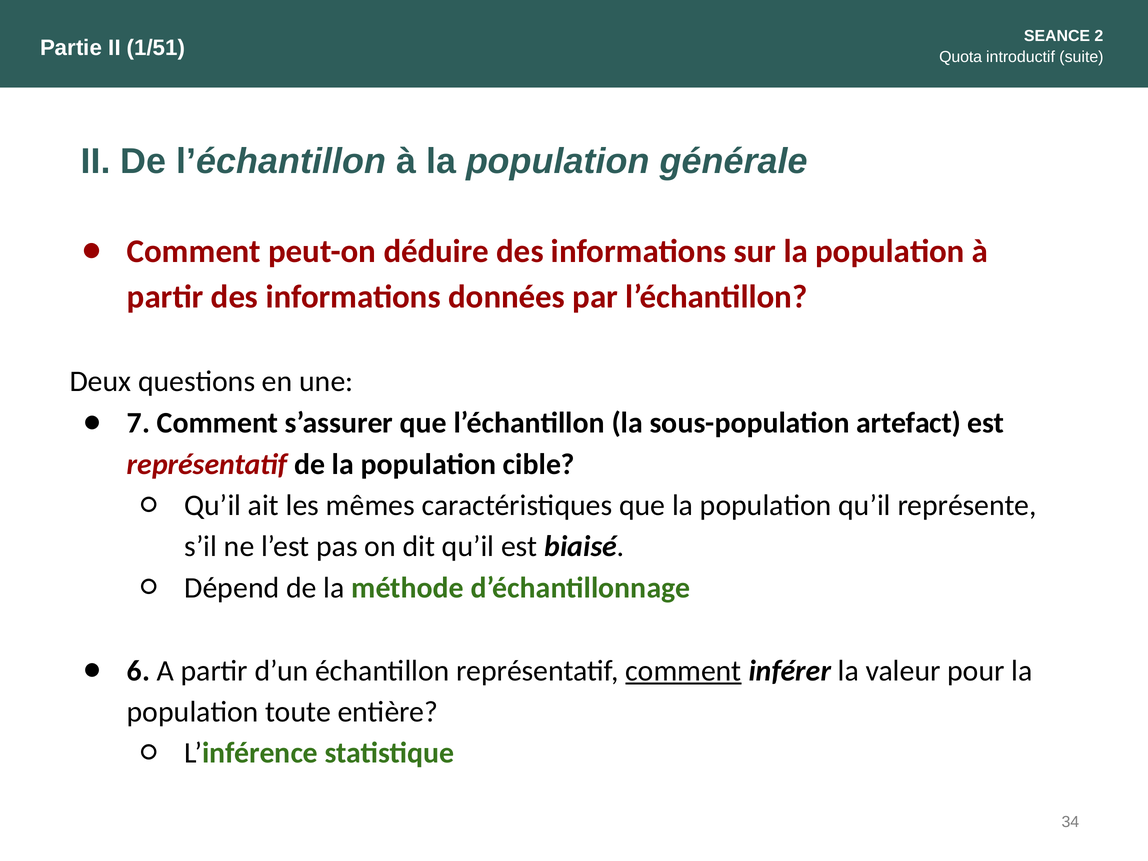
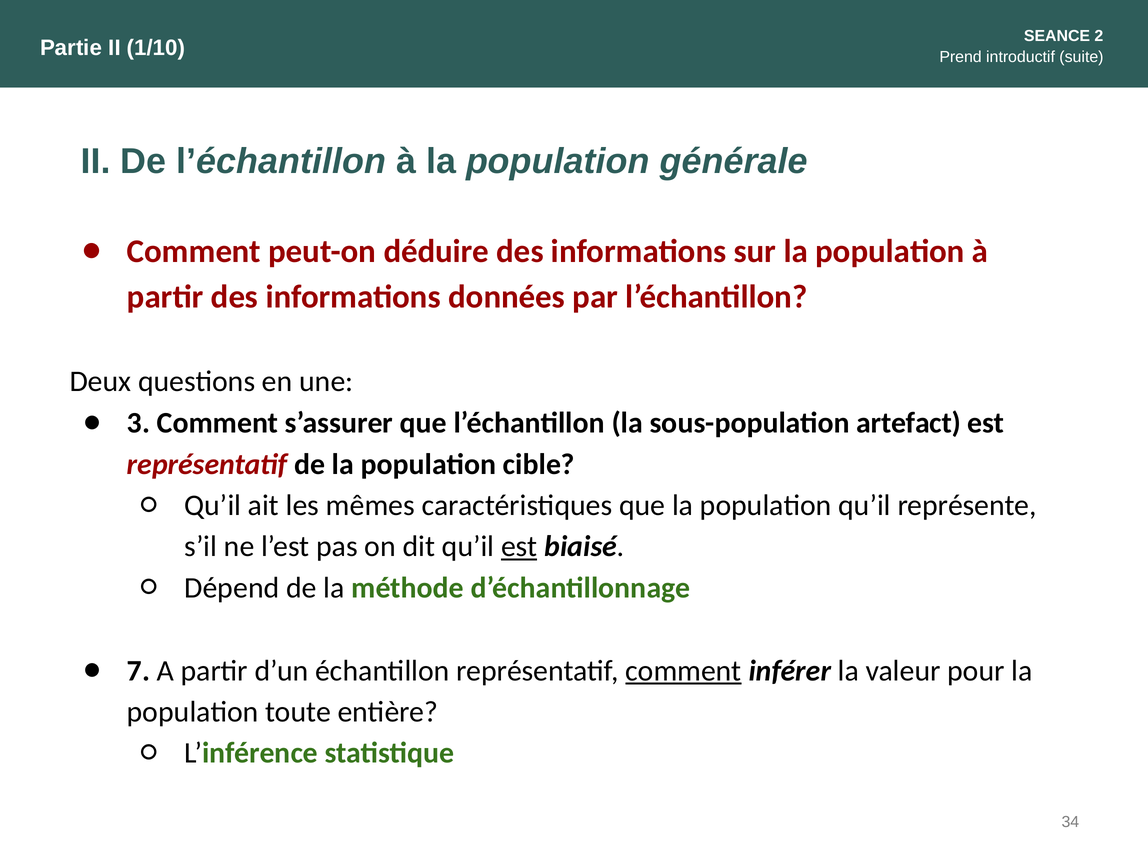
1/51: 1/51 -> 1/10
Quota: Quota -> Prend
7: 7 -> 3
est at (519, 547) underline: none -> present
6: 6 -> 7
